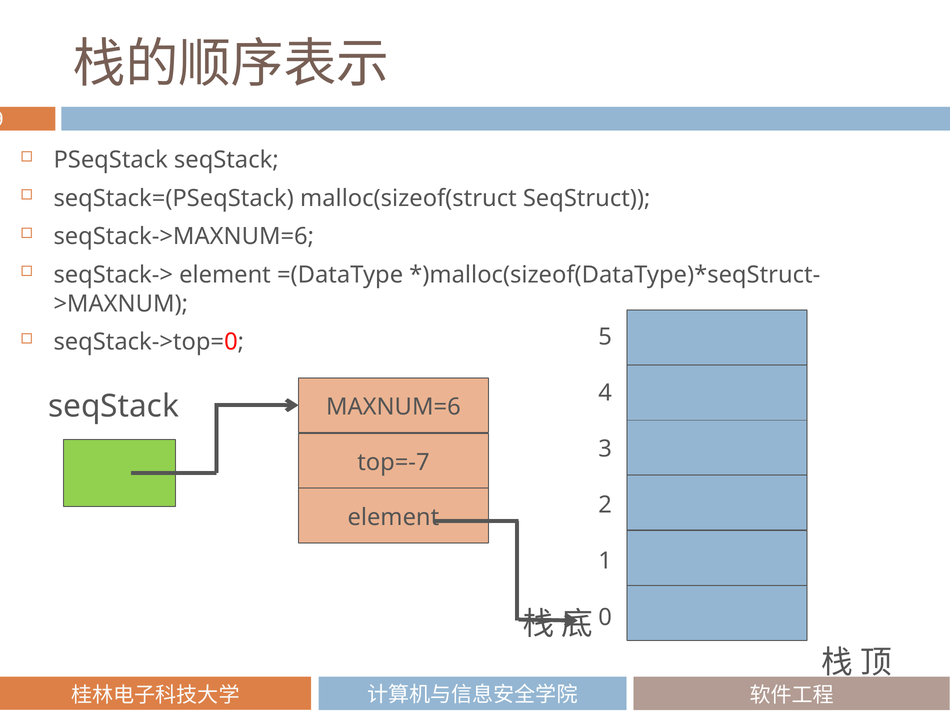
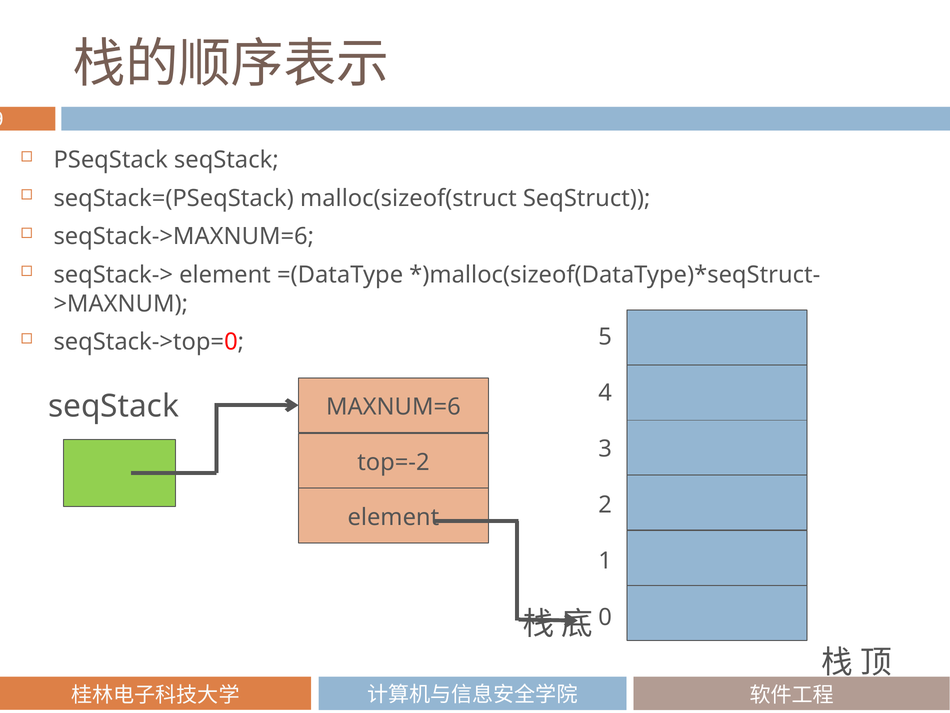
top=-7: top=-7 -> top=-2
